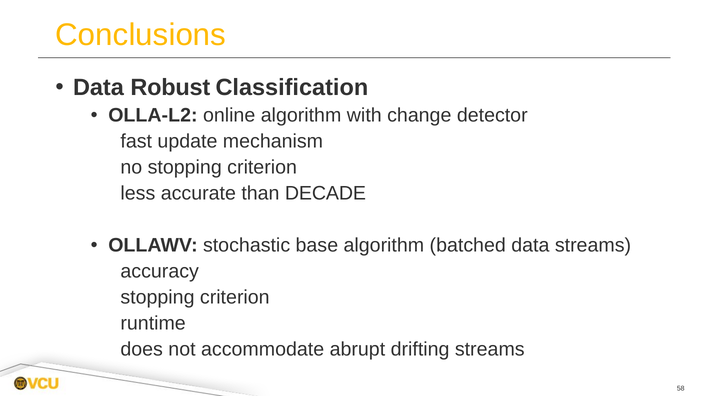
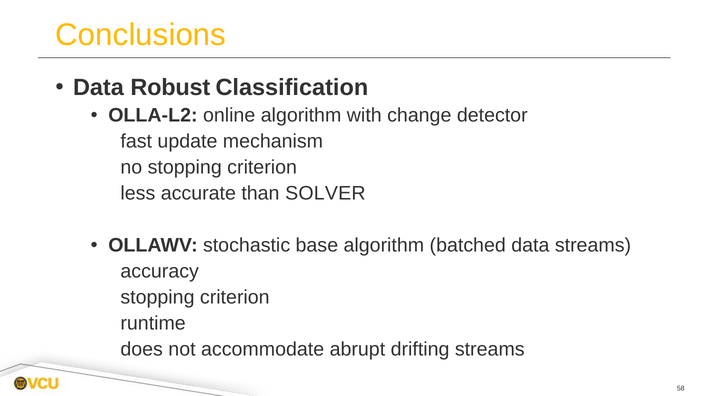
DECADE: DECADE -> SOLVER
